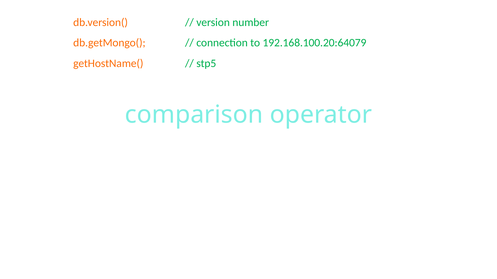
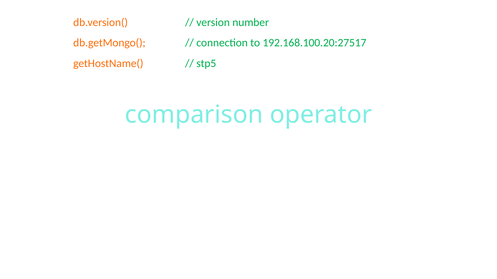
192.168.100.20:64079: 192.168.100.20:64079 -> 192.168.100.20:27517
